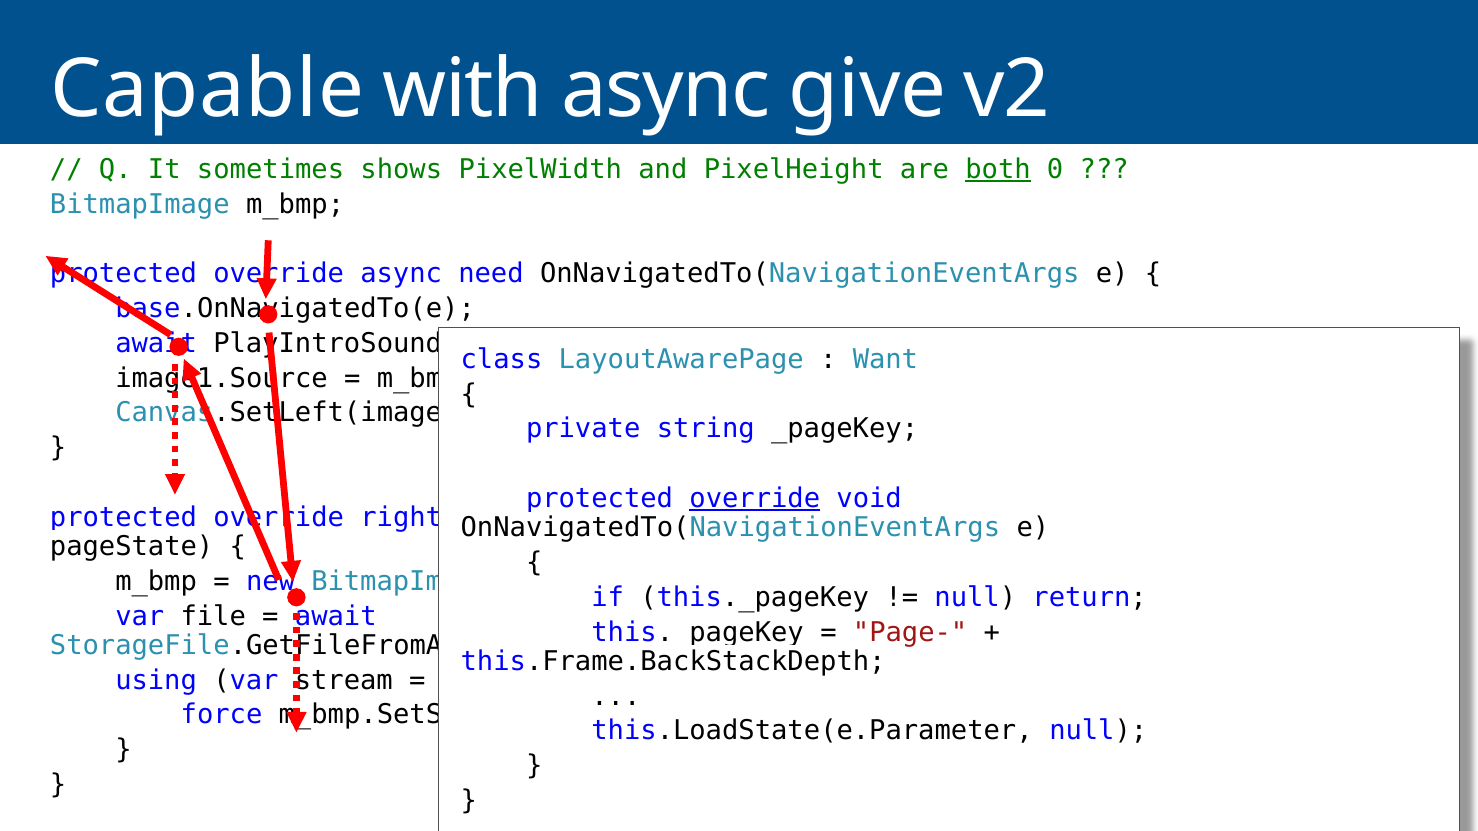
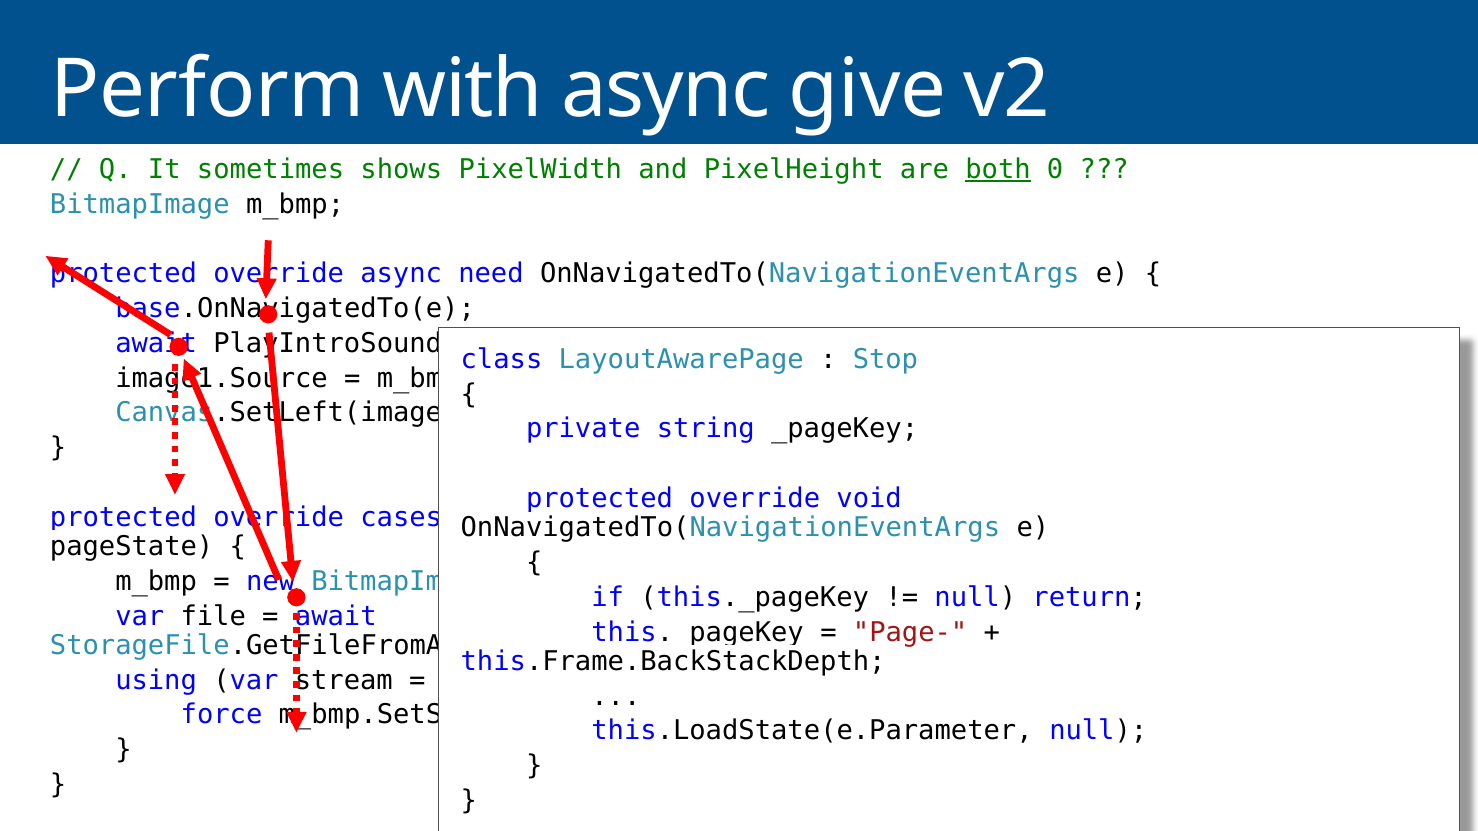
Capable: Capable -> Perform
Want: Want -> Stop
override at (755, 499) underline: present -> none
right: right -> cases
